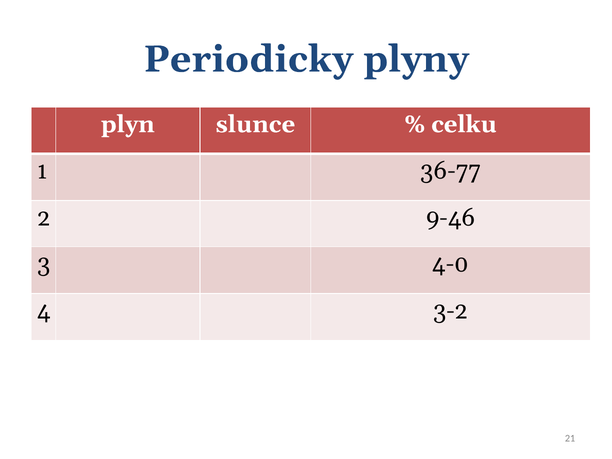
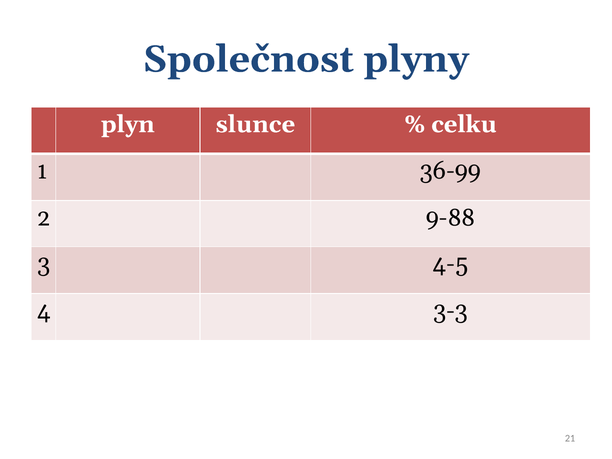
Periodicky: Periodicky -> Společnost
36-77: 36-77 -> 36-99
9-46: 9-46 -> 9-88
4-0: 4-0 -> 4-5
3-2: 3-2 -> 3-3
